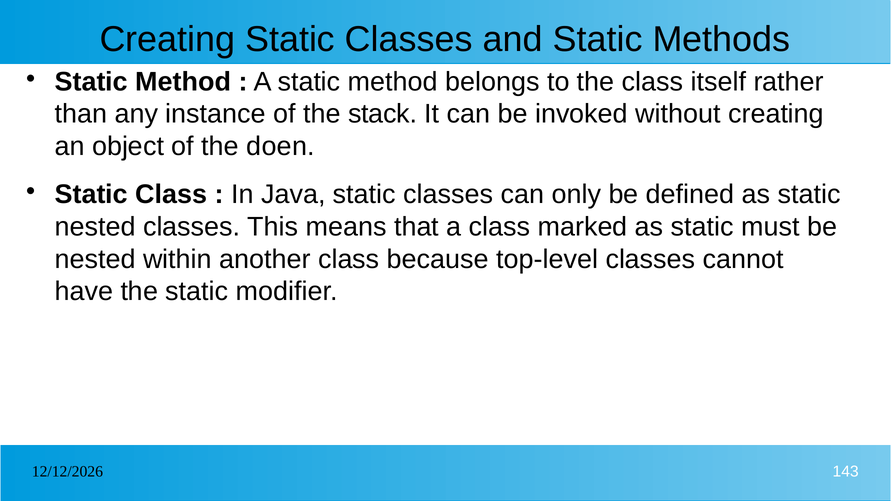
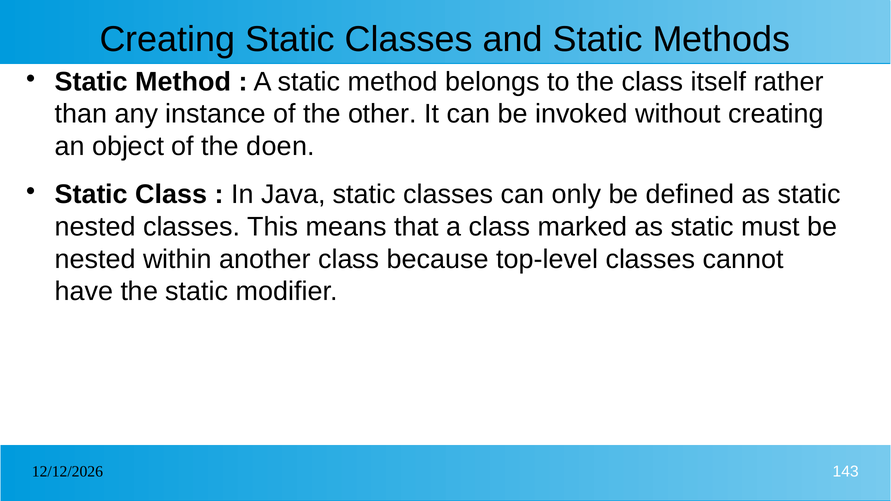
stack: stack -> other
